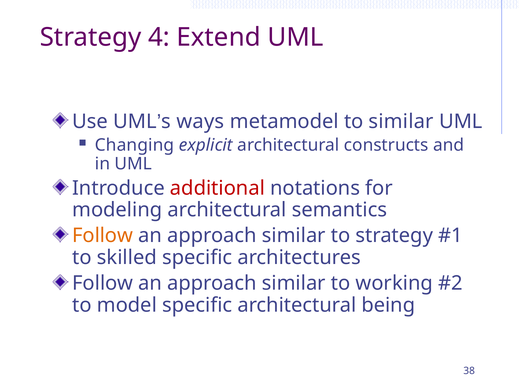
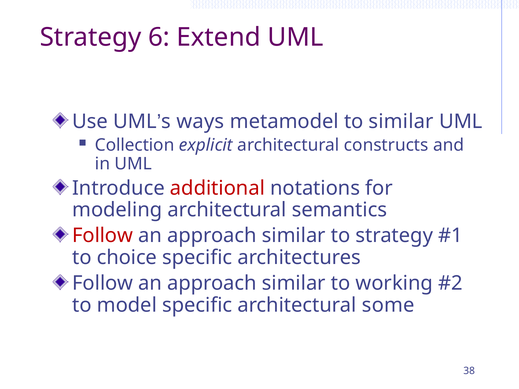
4: 4 -> 6
Changing: Changing -> Collection
Follow at (103, 236) colour: orange -> red
skilled: skilled -> choice
being: being -> some
